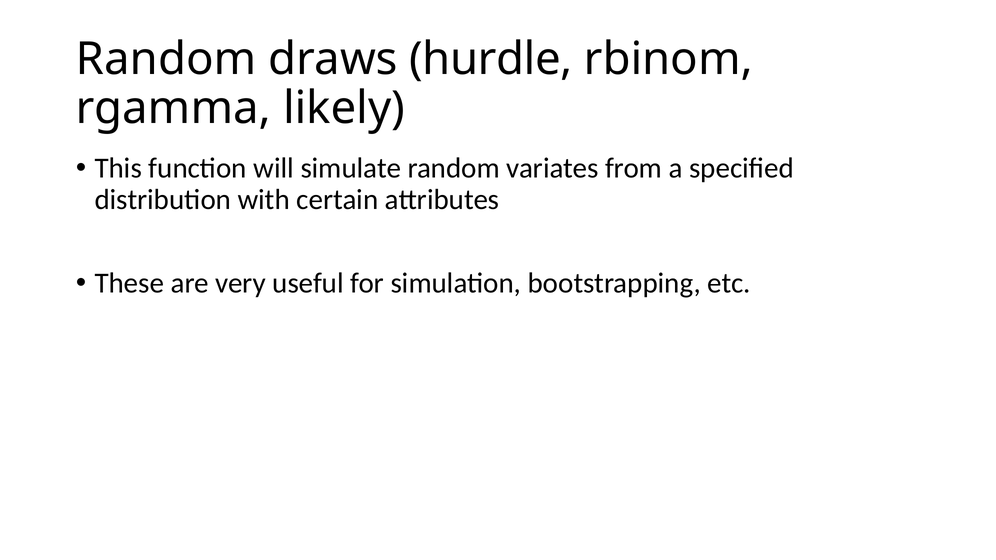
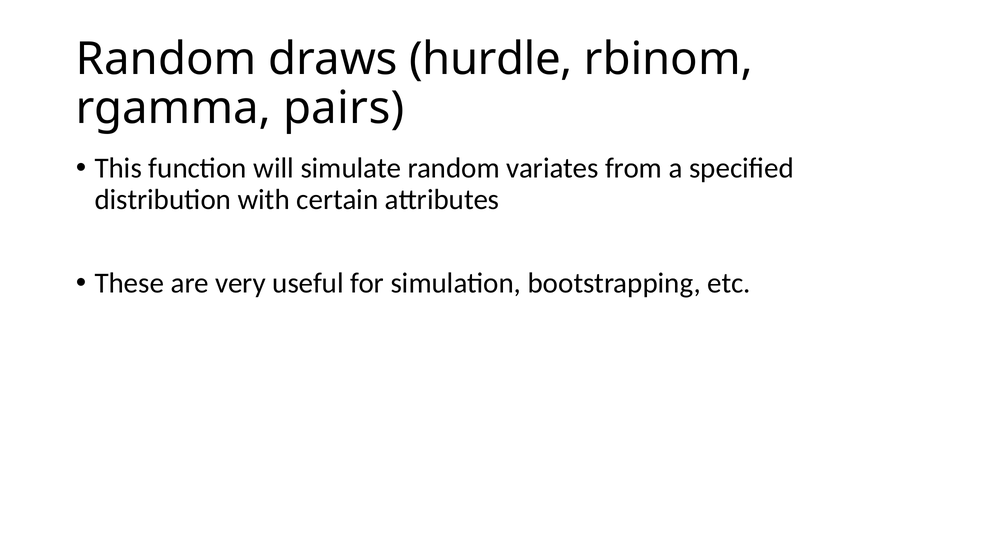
likely: likely -> pairs
